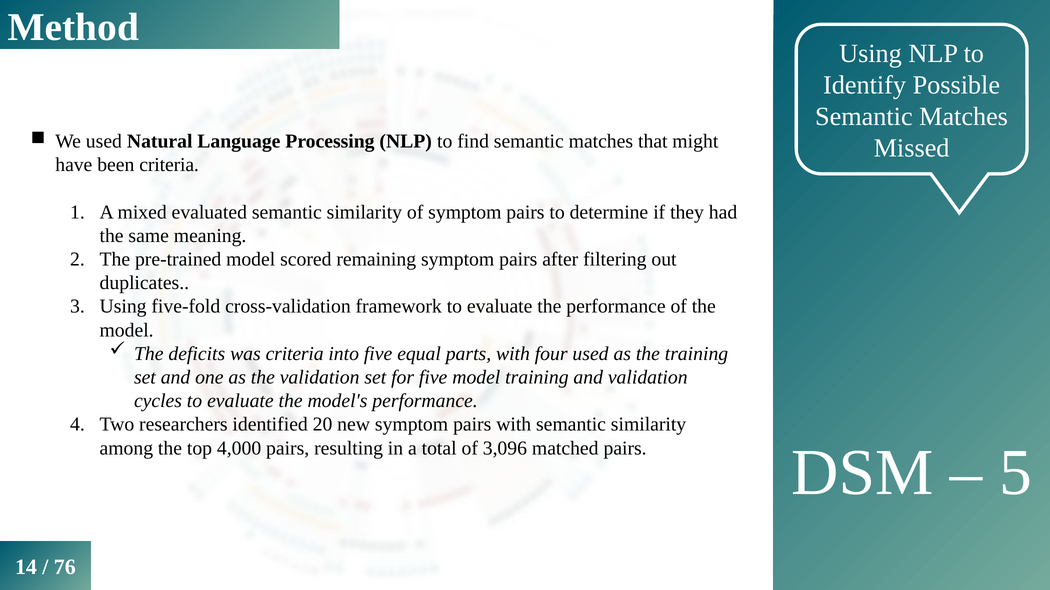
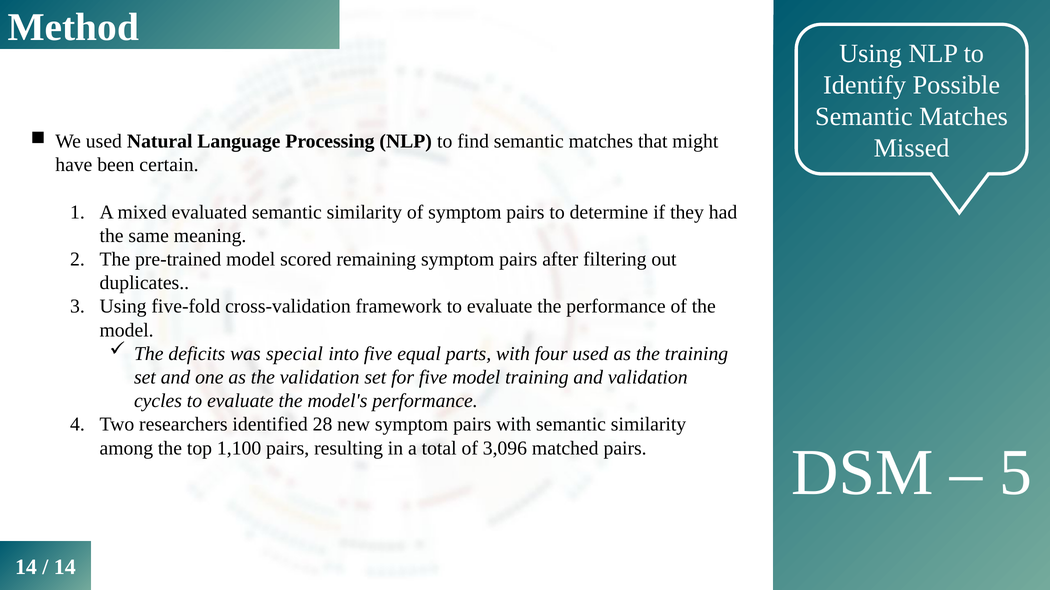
been criteria: criteria -> certain
was criteria: criteria -> special
20: 20 -> 28
4,000: 4,000 -> 1,100
76 at (65, 568): 76 -> 14
